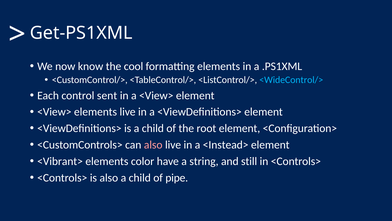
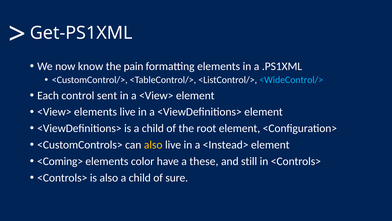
cool: cool -> pain
also at (153, 145) colour: pink -> yellow
<Vibrant>: <Vibrant> -> <Coming>
string: string -> these
pipe: pipe -> sure
